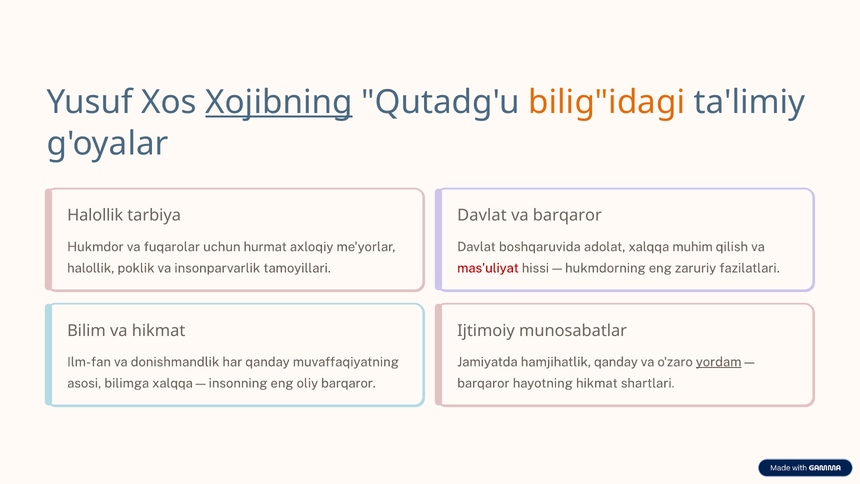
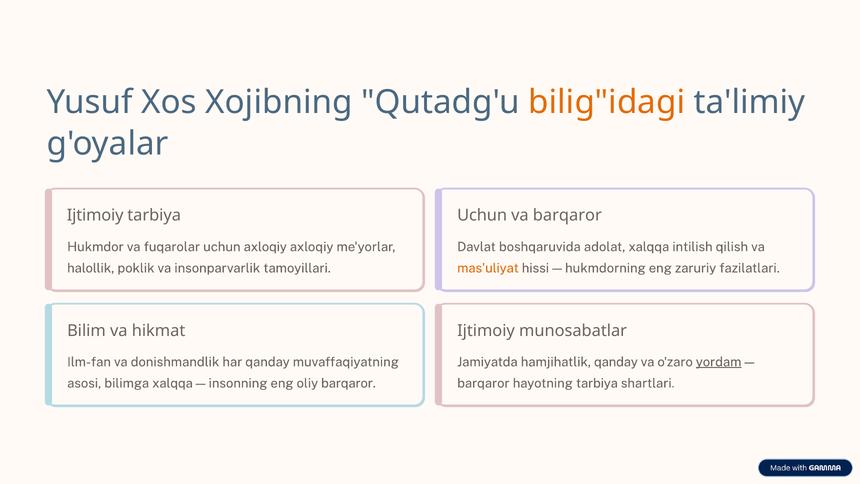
Xojibning underline: present -> none
Halollik at (95, 215): Halollik -> Ijtimoiy
Davlat at (482, 215): Davlat -> Uchun
uchun hurmat: hurmat -> axloqiy
muhim: muhim -> intilish
mas'uliyat colour: red -> orange
hayotning hikmat: hikmat -> tarbiya
